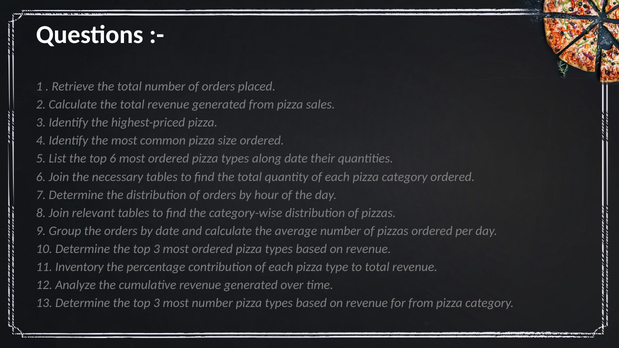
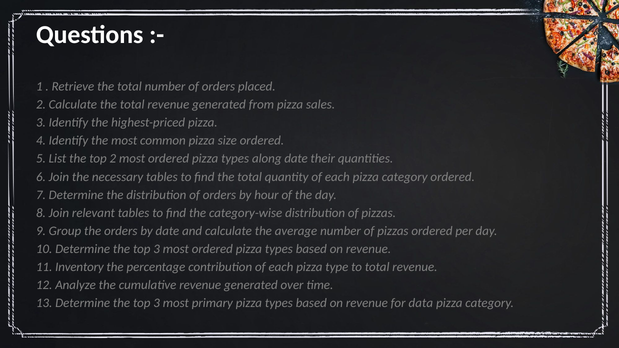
top 6: 6 -> 2
most number: number -> primary
for from: from -> data
